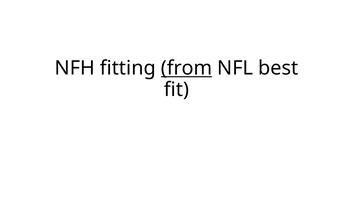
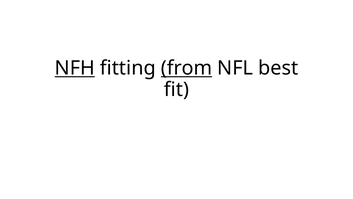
NFH underline: none -> present
